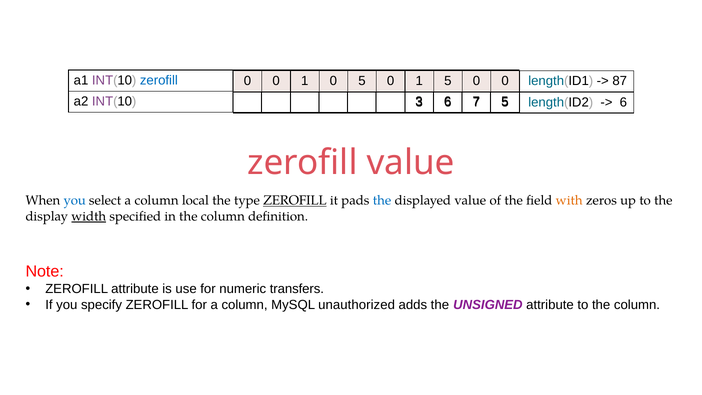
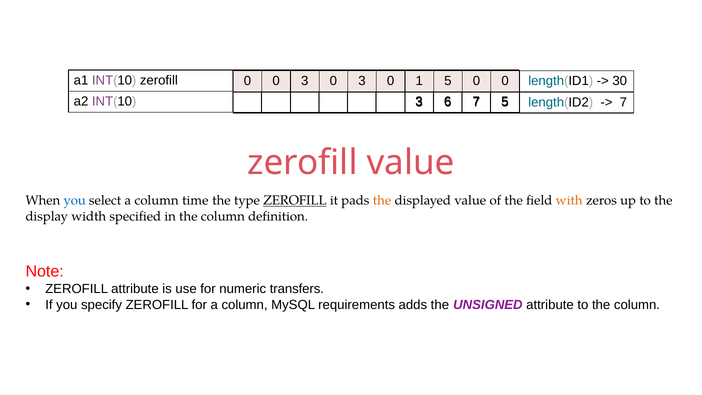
zerofill at (159, 80) colour: blue -> black
0 0 1: 1 -> 3
5 at (362, 81): 5 -> 3
87: 87 -> 30
6 at (623, 102): 6 -> 7
local: local -> time
the at (382, 201) colour: blue -> orange
width underline: present -> none
unauthorized: unauthorized -> requirements
